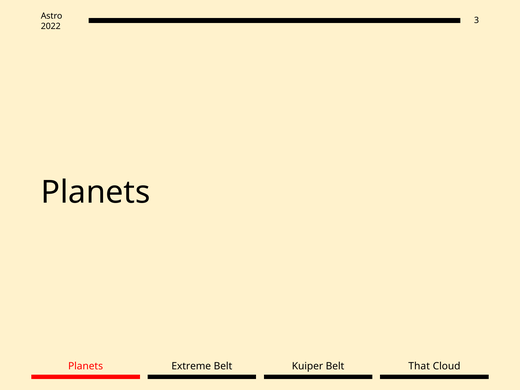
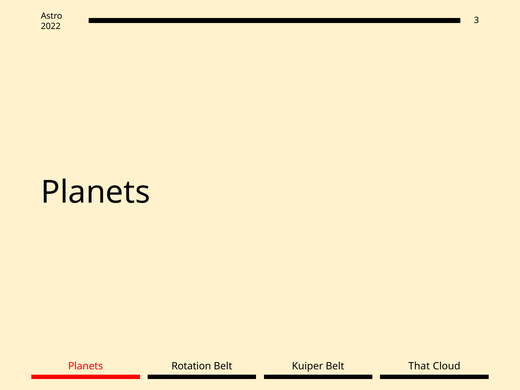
Extreme: Extreme -> Rotation
